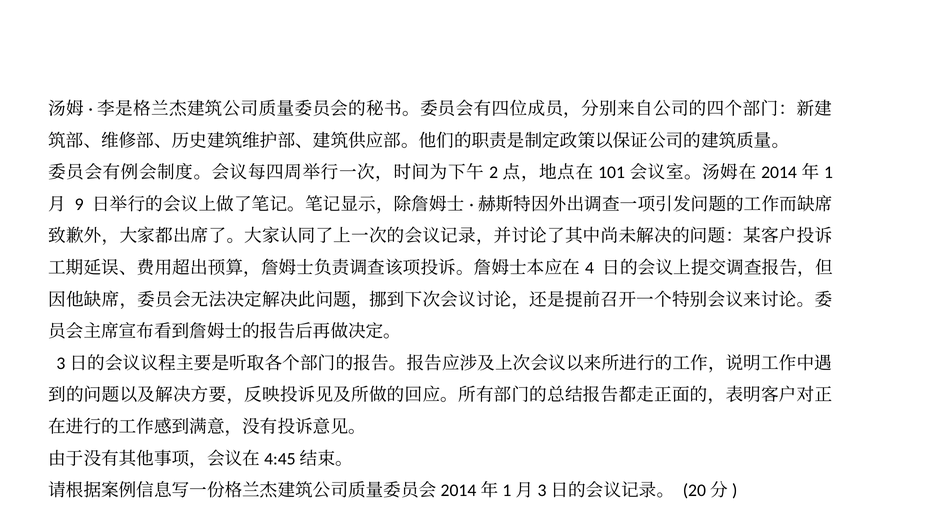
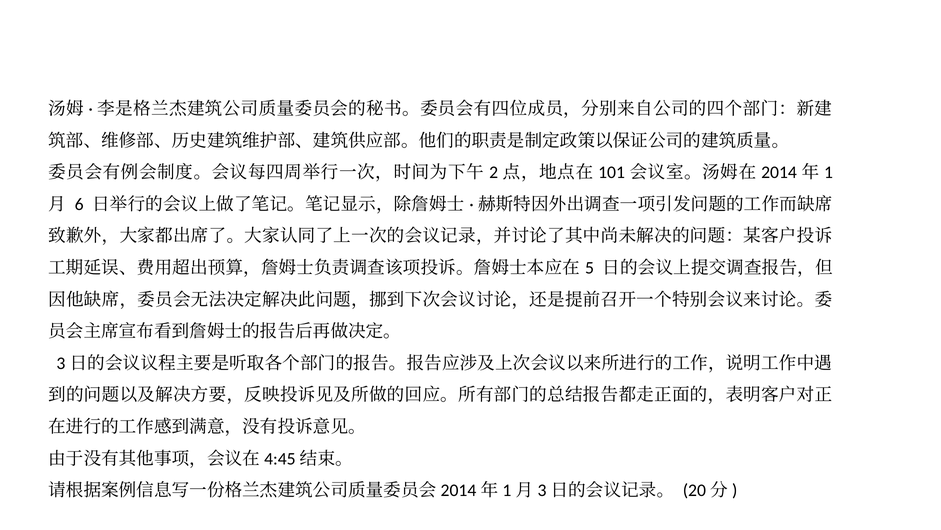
9: 9 -> 6
4: 4 -> 5
